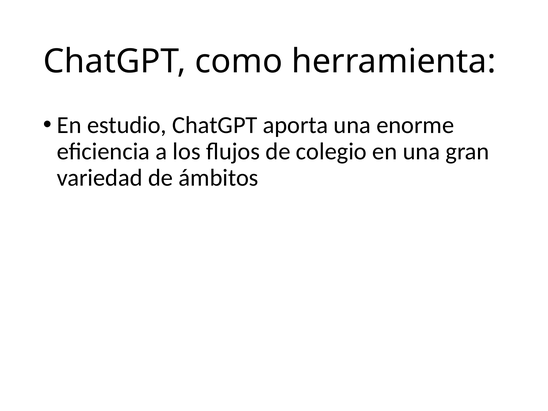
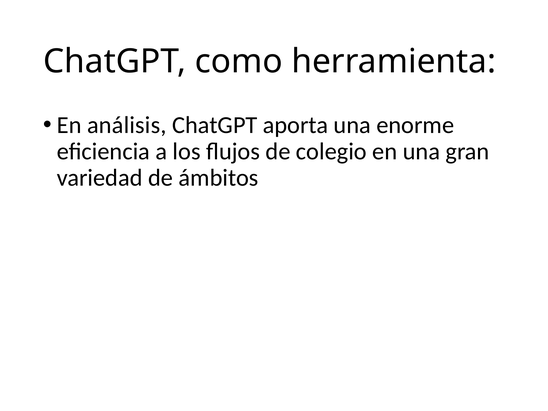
estudio: estudio -> análisis
